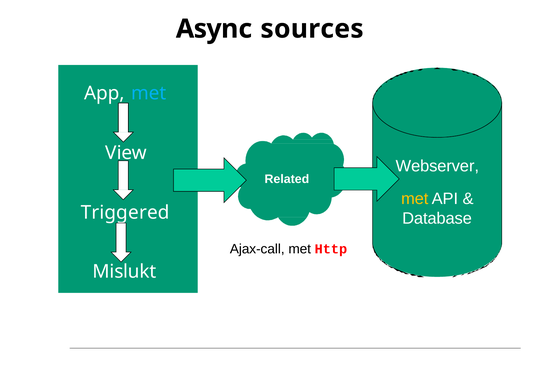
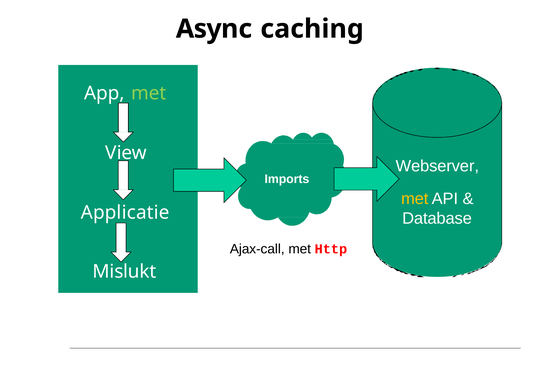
sources: sources -> caching
met at (149, 93) colour: light blue -> light green
Related: Related -> Imports
Triggered: Triggered -> Applicatie
